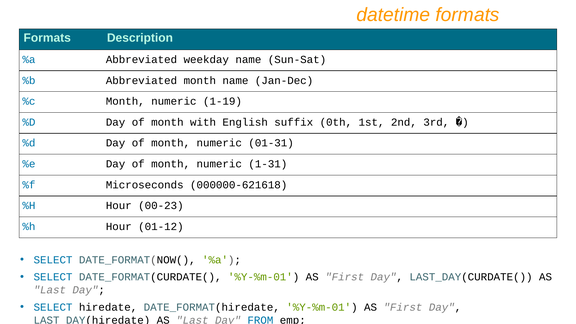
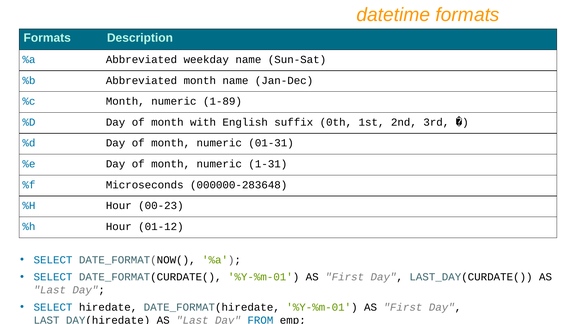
1-19: 1-19 -> 1-89
000000-621618: 000000-621618 -> 000000-283648
